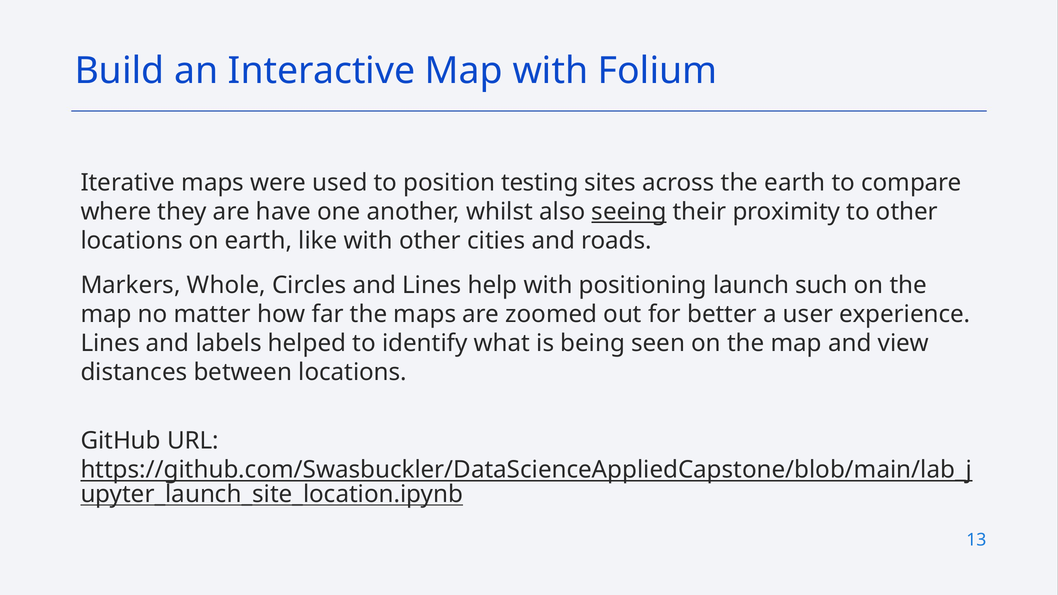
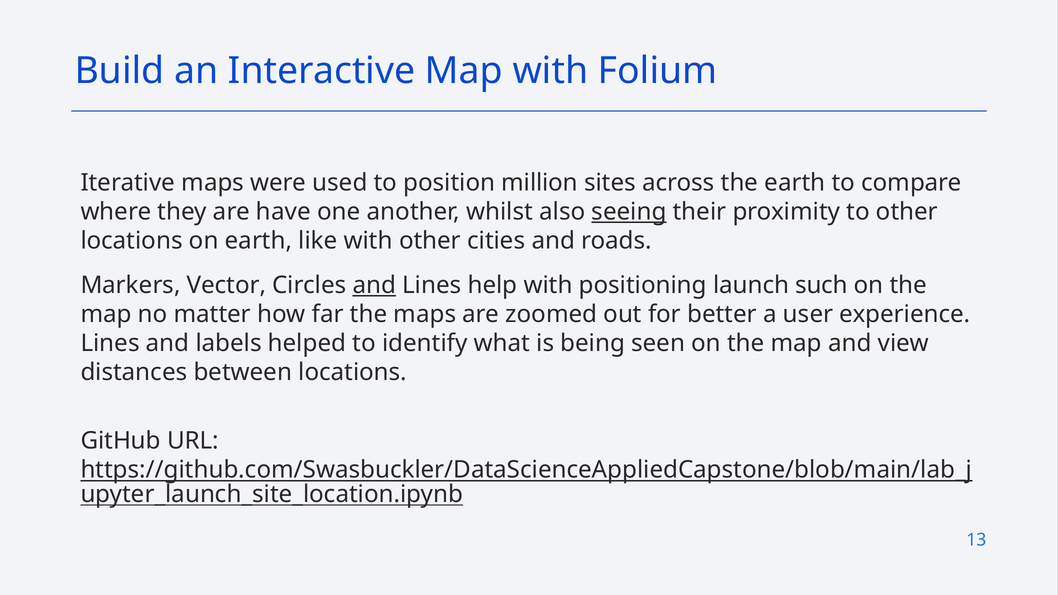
testing: testing -> million
Whole: Whole -> Vector
and at (374, 285) underline: none -> present
